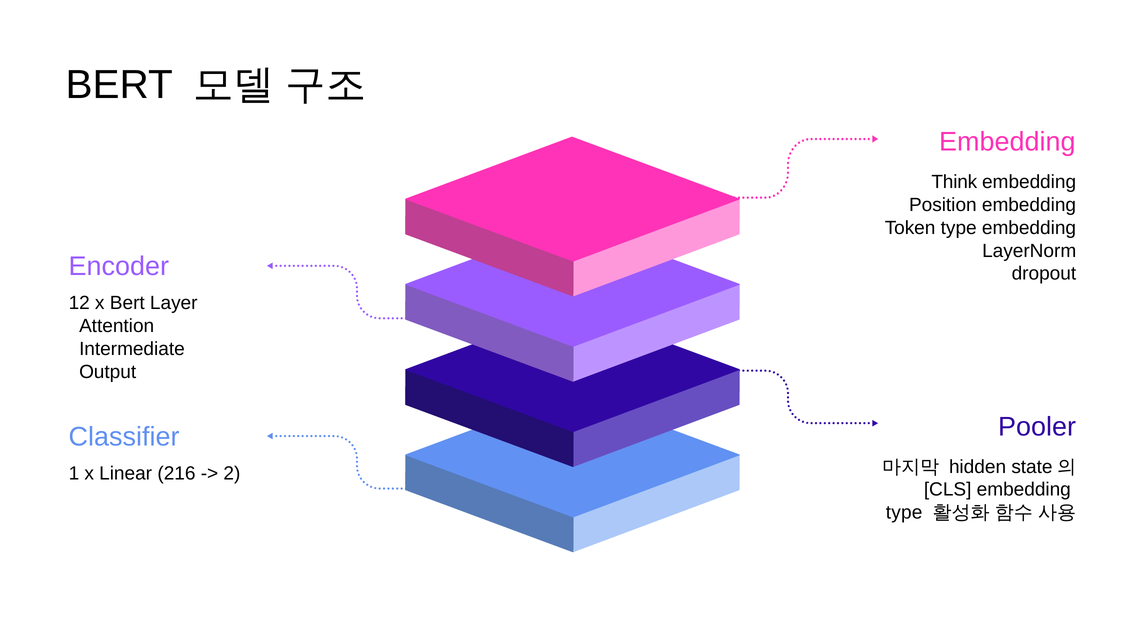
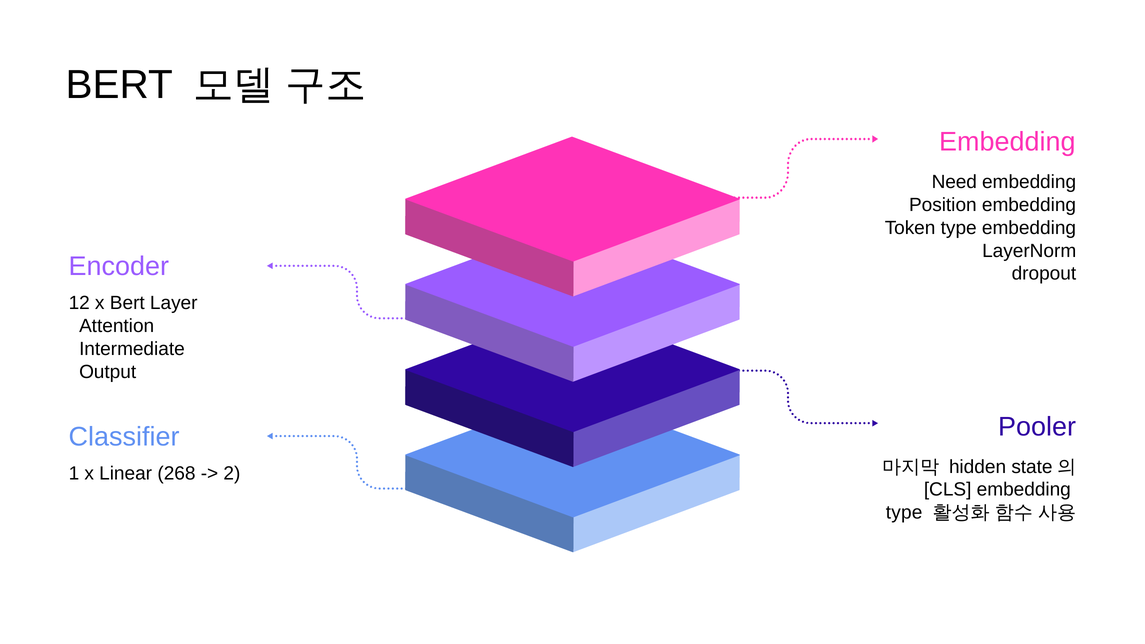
Think: Think -> Need
216: 216 -> 268
